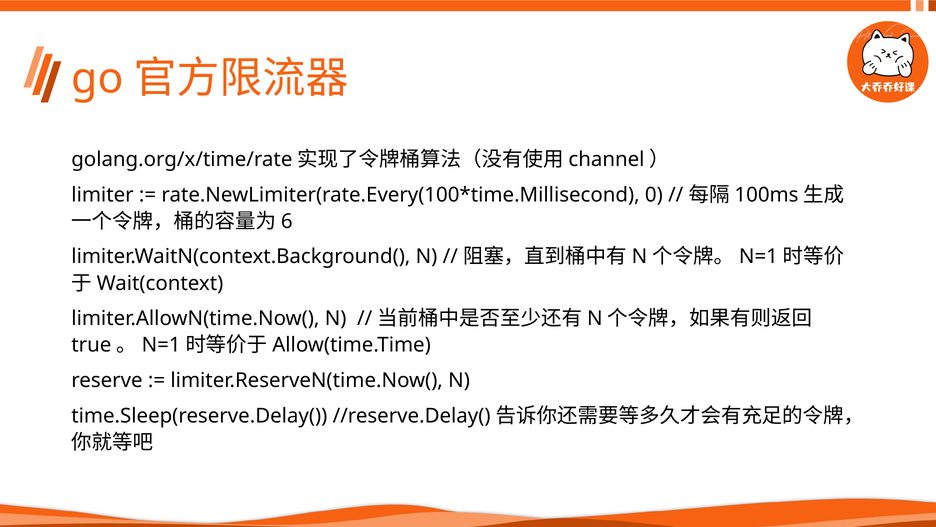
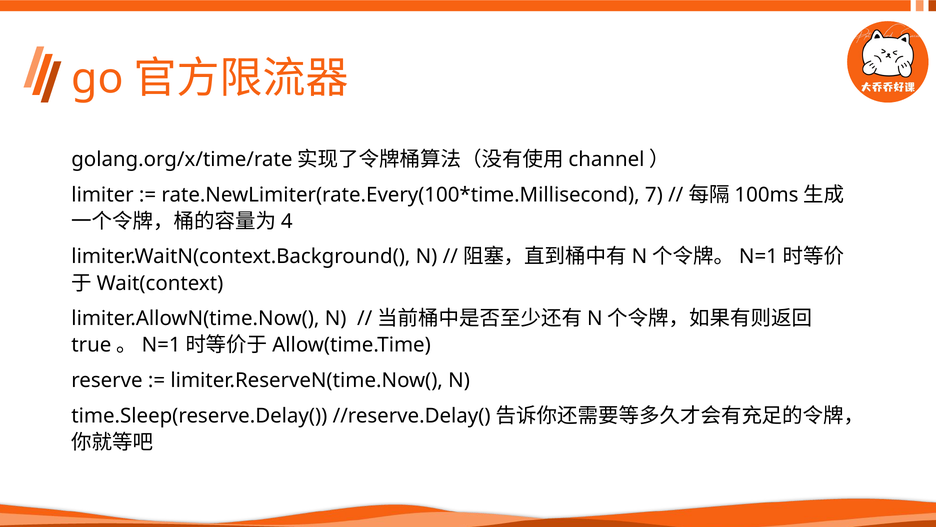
0: 0 -> 7
6: 6 -> 4
